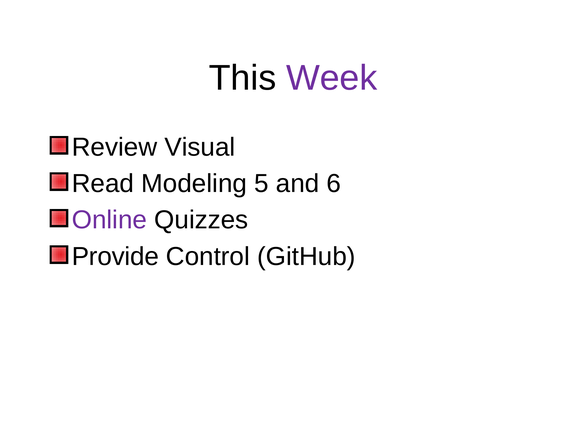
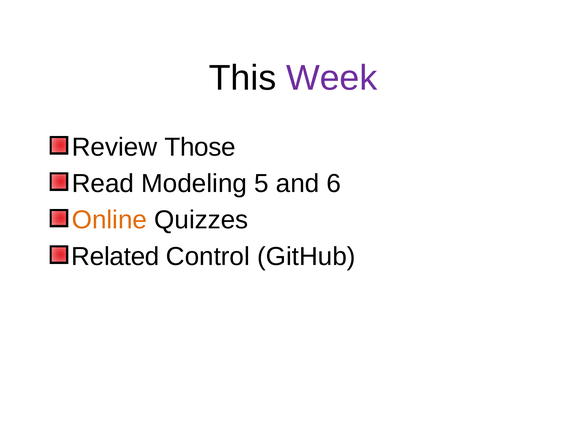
Visual: Visual -> Those
Online colour: purple -> orange
Provide: Provide -> Related
